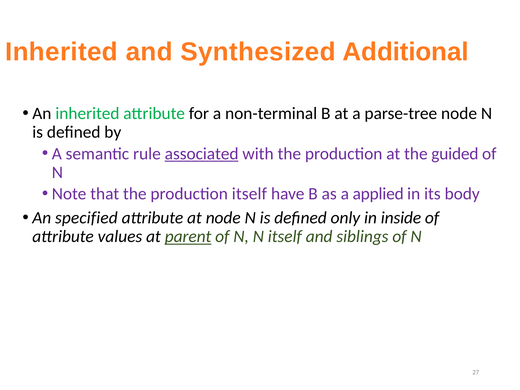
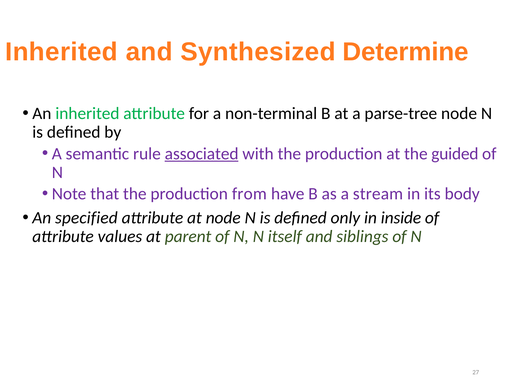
Additional: Additional -> Determine
production itself: itself -> from
applied: applied -> stream
parent underline: present -> none
